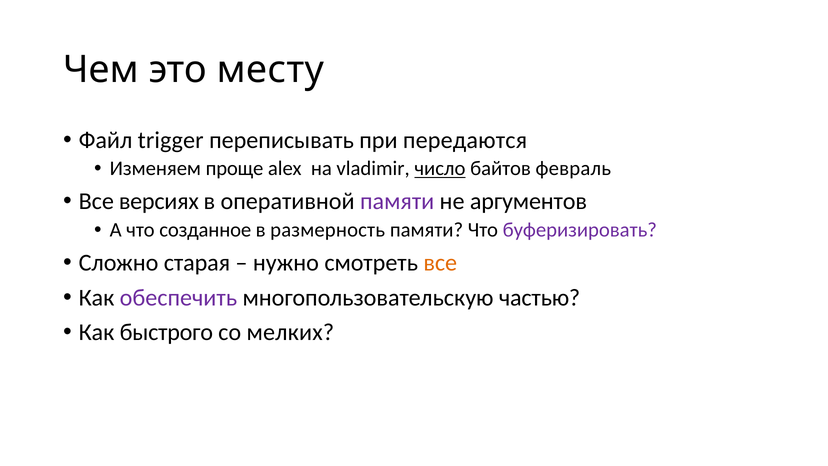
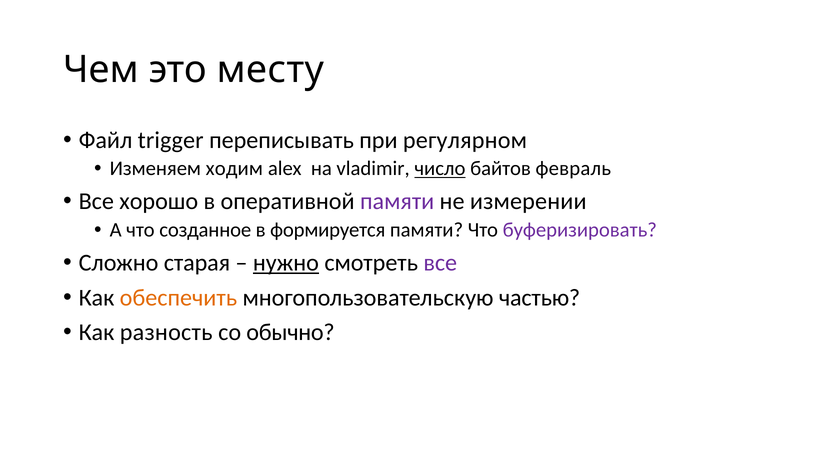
передаются: передаются -> регулярном
проще: проще -> ходим
версиях: версиях -> хорошо
аргументов: аргументов -> измерении
размерность: размерность -> формируется
нужно underline: none -> present
все at (440, 263) colour: orange -> purple
обеспечить colour: purple -> orange
быстрого: быстрого -> разность
мелких: мелких -> обычно
